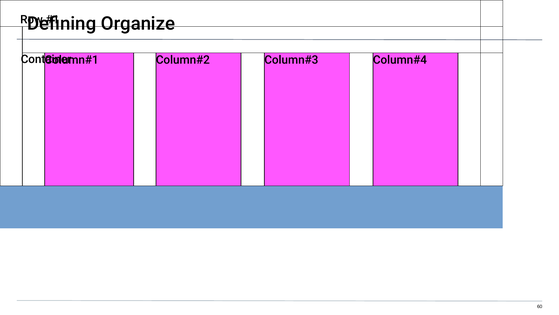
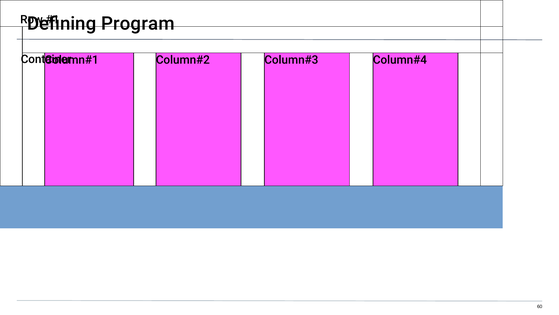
Organize: Organize -> Program
